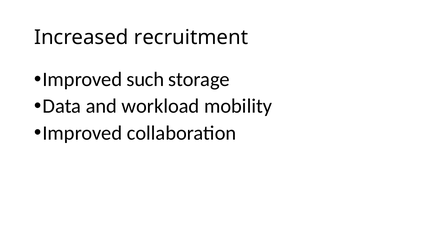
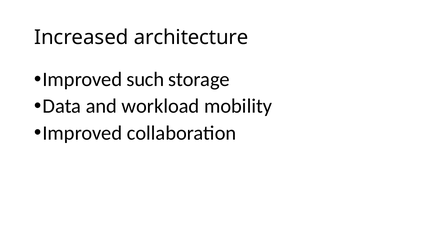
recruitment: recruitment -> architecture
